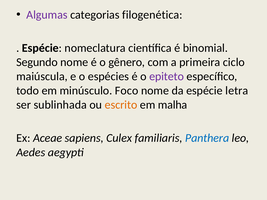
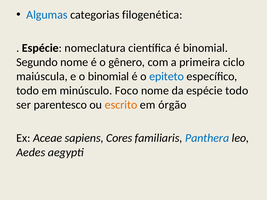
Algumas colour: purple -> blue
o espécies: espécies -> binomial
epiteto colour: purple -> blue
espécie letra: letra -> todo
sublinhada: sublinhada -> parentesco
malha: malha -> órgão
Culex: Culex -> Cores
